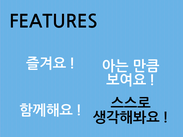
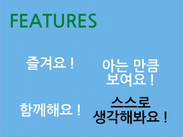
FEATURES colour: black -> green
